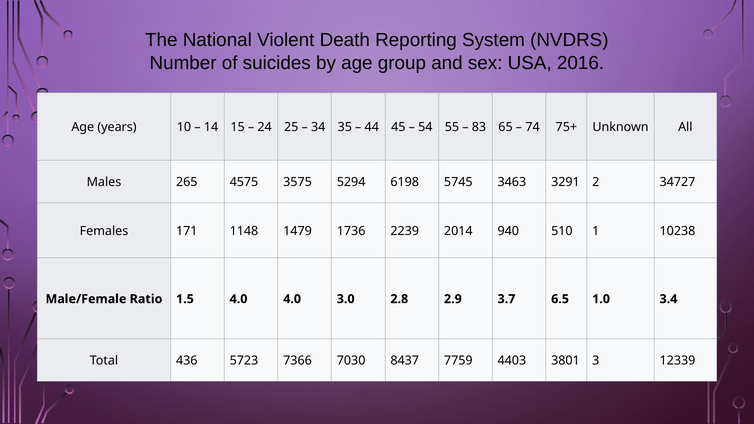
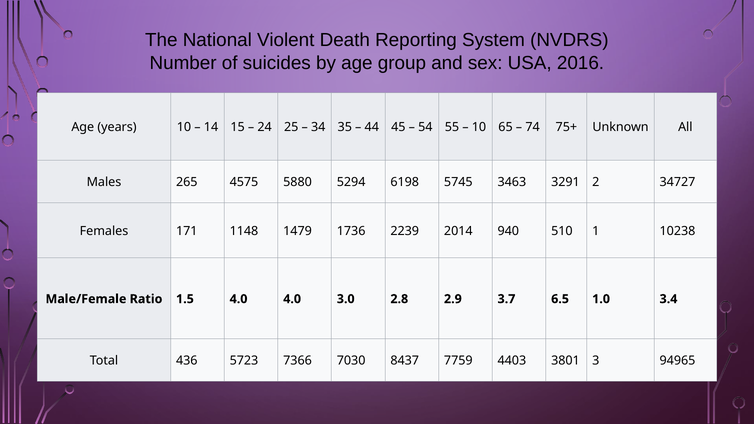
83 at (479, 127): 83 -> 10
3575: 3575 -> 5880
12339: 12339 -> 94965
